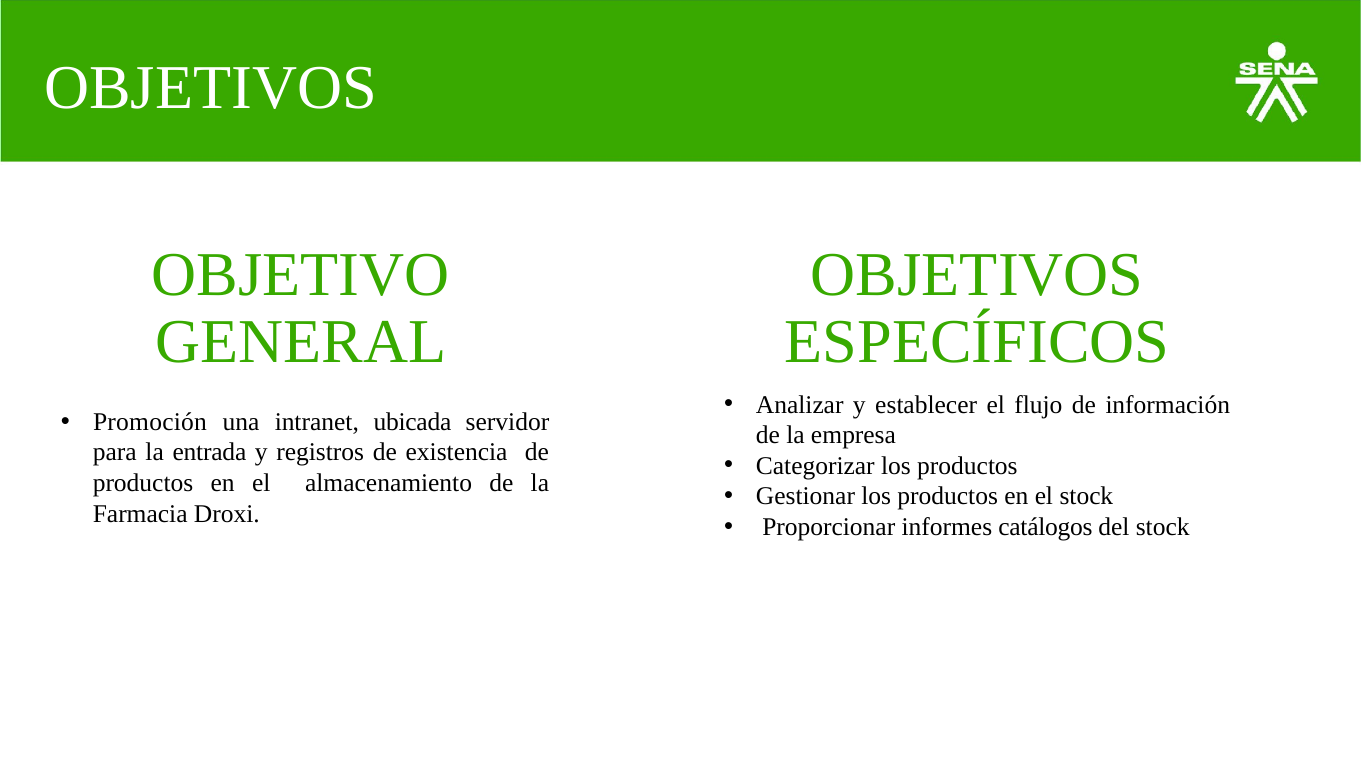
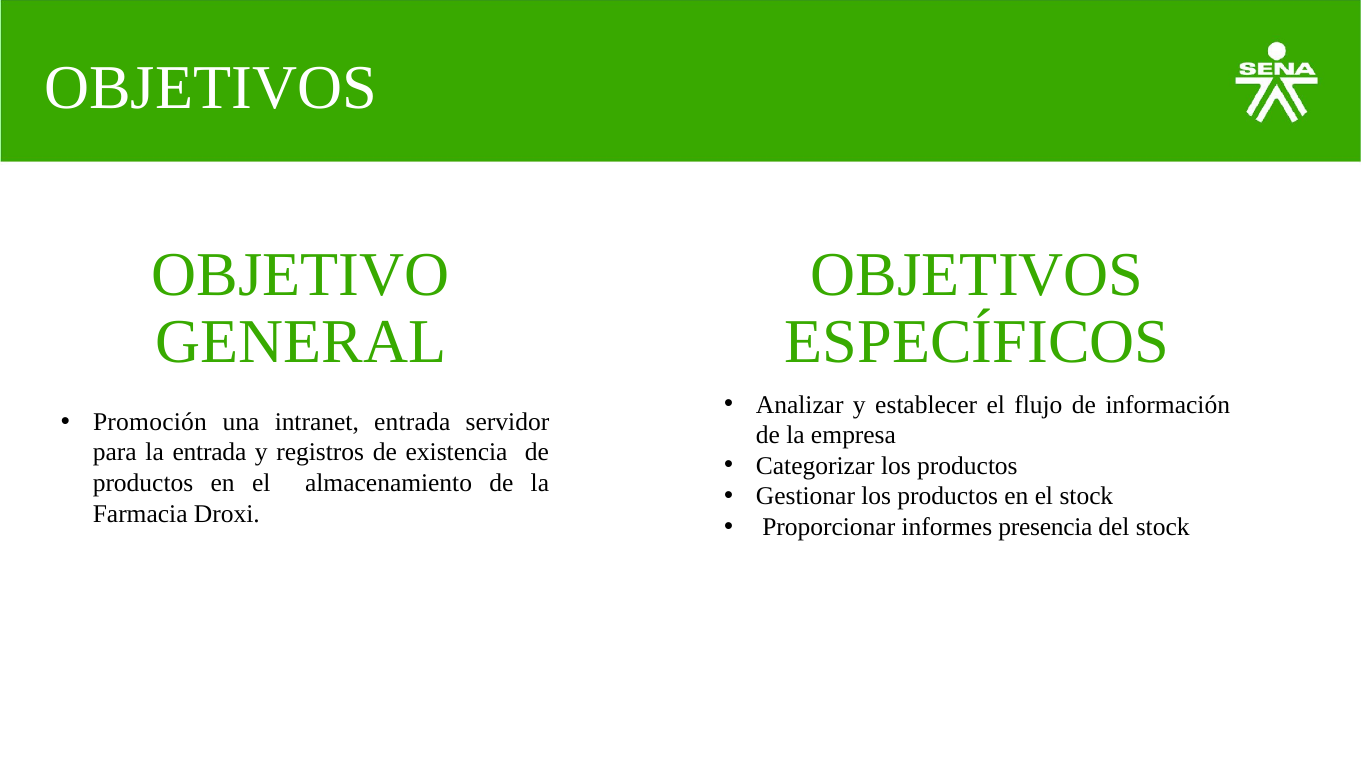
intranet ubicada: ubicada -> entrada
catálogos: catálogos -> presencia
